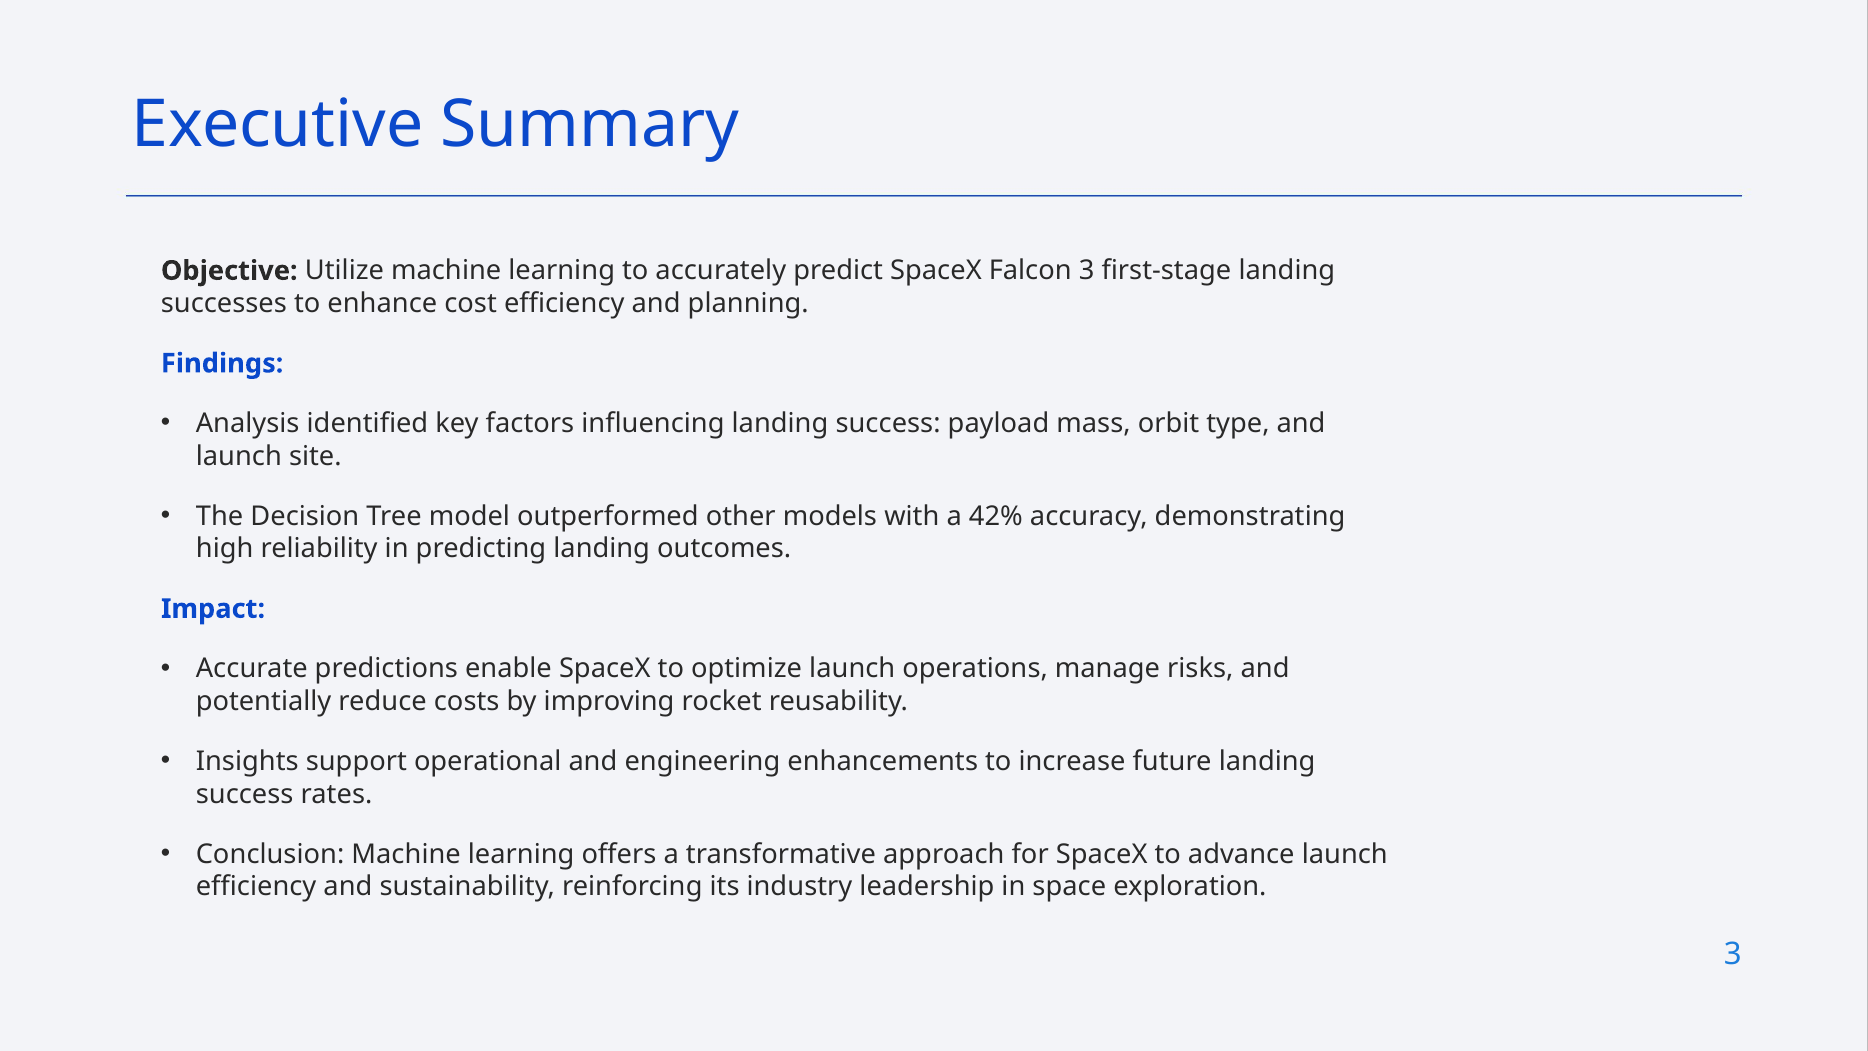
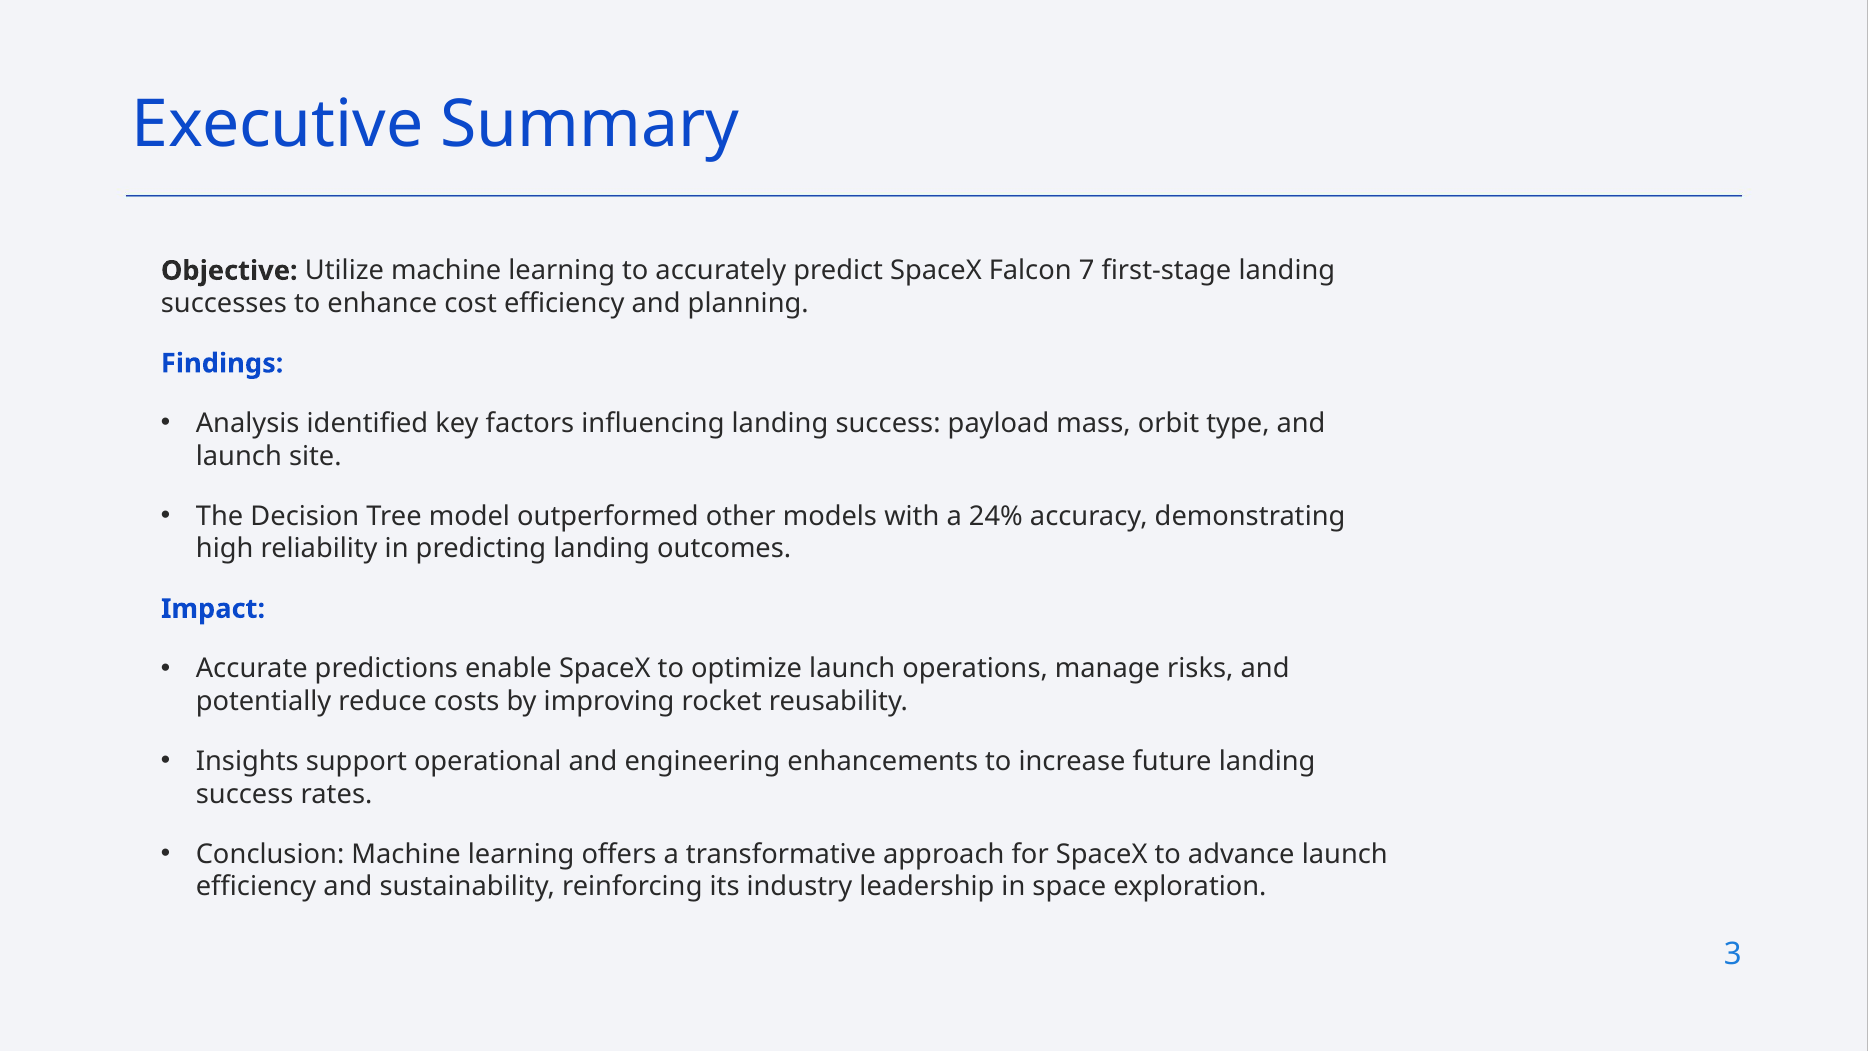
Falcon 3: 3 -> 7
42%: 42% -> 24%
